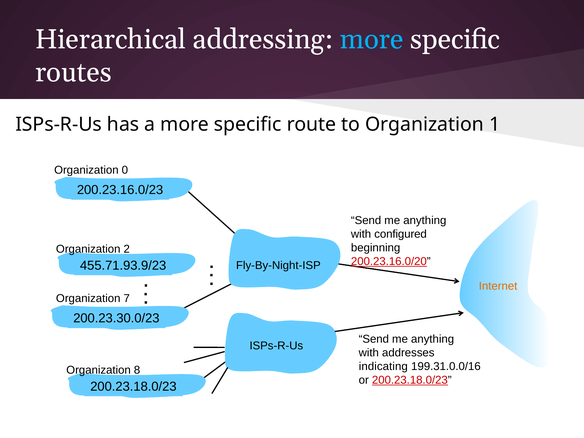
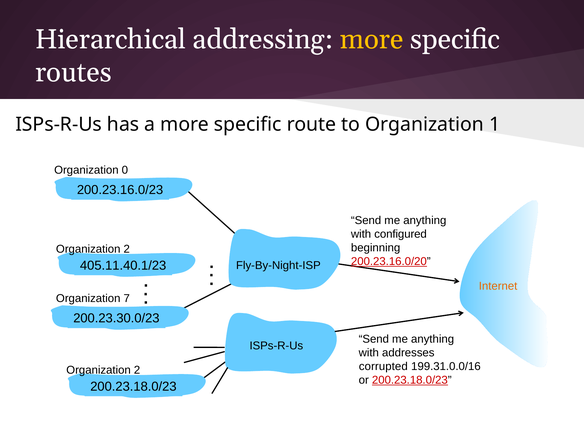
more at (372, 39) colour: light blue -> yellow
455.71.93.9/23: 455.71.93.9/23 -> 405.11.40.1/23
indicating: indicating -> corrupted
8 at (137, 370): 8 -> 2
